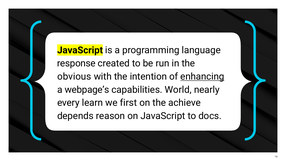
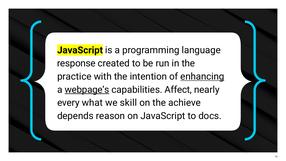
obvious: obvious -> practice
webpage’s underline: none -> present
World: World -> Affect
learn: learn -> what
first: first -> skill
